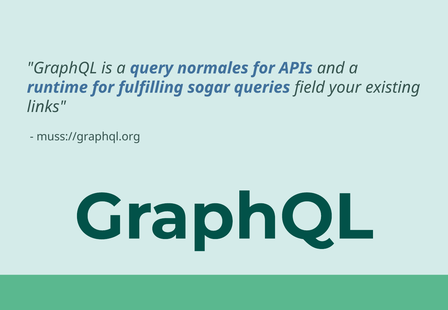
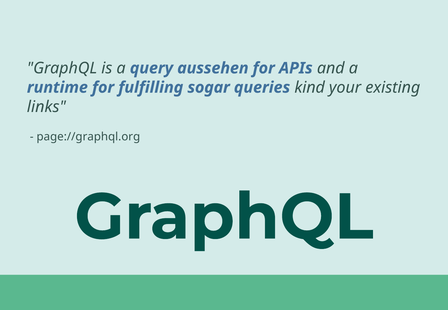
normales: normales -> aussehen
field: field -> kind
muss://graphql.org: muss://graphql.org -> page://graphql.org
